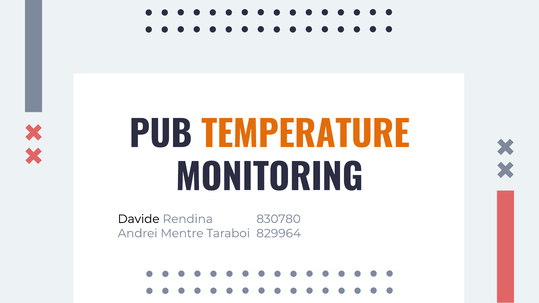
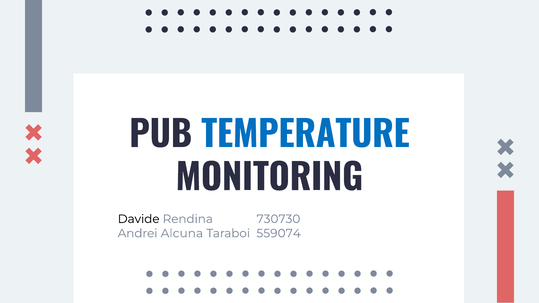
TEMPERATURE colour: orange -> blue
830780: 830780 -> 730730
Mentre: Mentre -> Alcuna
829964: 829964 -> 559074
